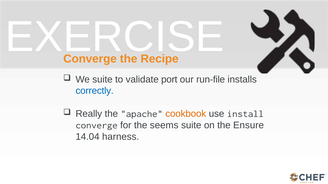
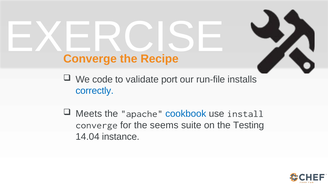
We suite: suite -> code
Really: Really -> Meets
cookbook colour: orange -> blue
Ensure: Ensure -> Testing
harness: harness -> instance
